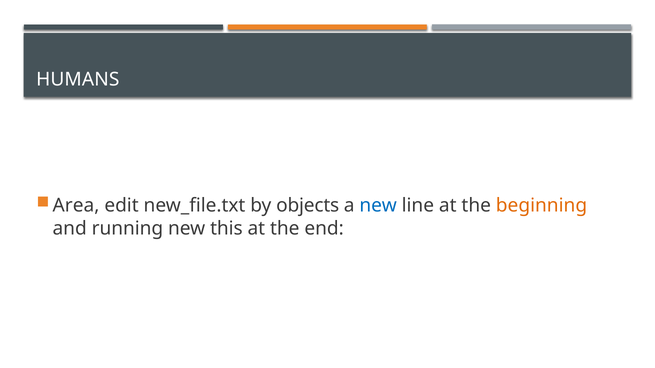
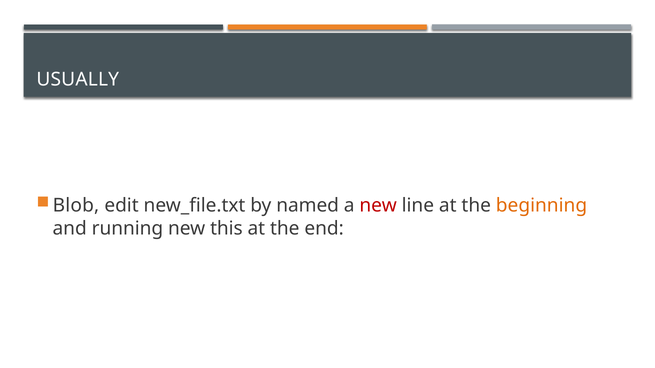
HUMANS: HUMANS -> USUALLY
Area: Area -> Blob
objects: objects -> named
new at (378, 206) colour: blue -> red
